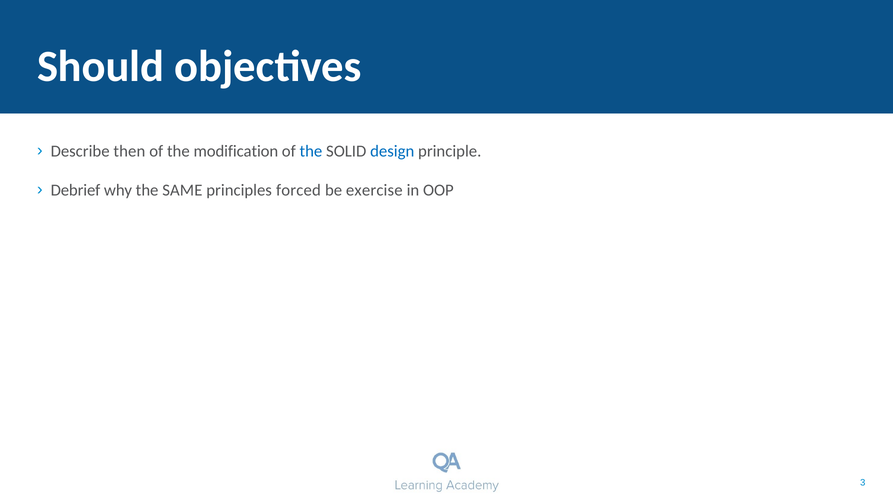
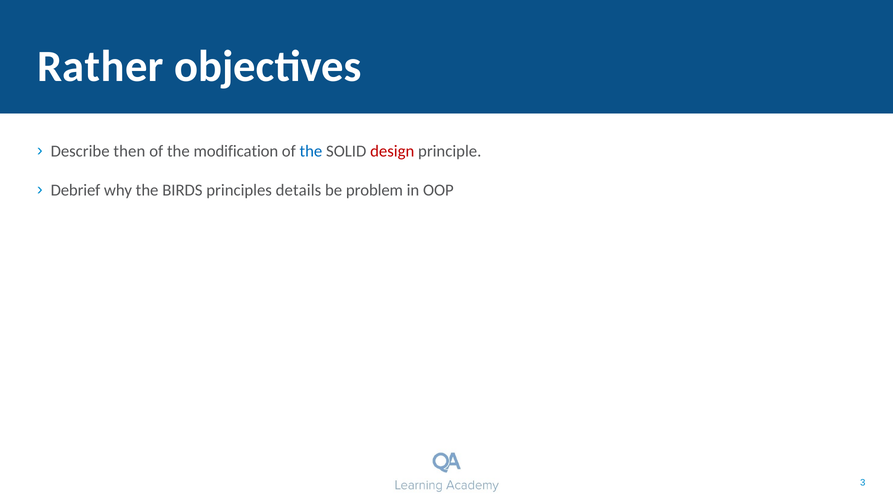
Should: Should -> Rather
design colour: blue -> red
SAME: SAME -> BIRDS
forced: forced -> details
exercise: exercise -> problem
